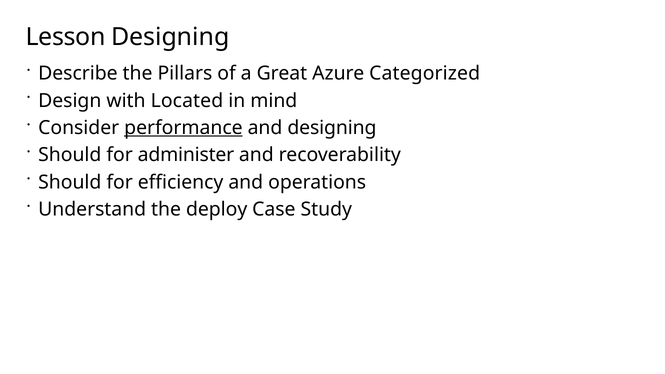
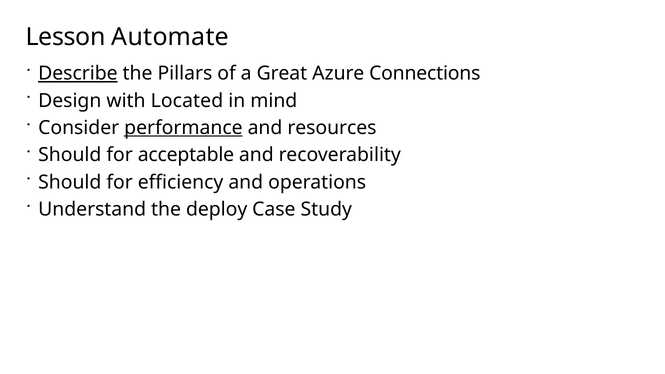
Lesson Designing: Designing -> Automate
Describe underline: none -> present
Categorized: Categorized -> Connections
and designing: designing -> resources
administer: administer -> acceptable
